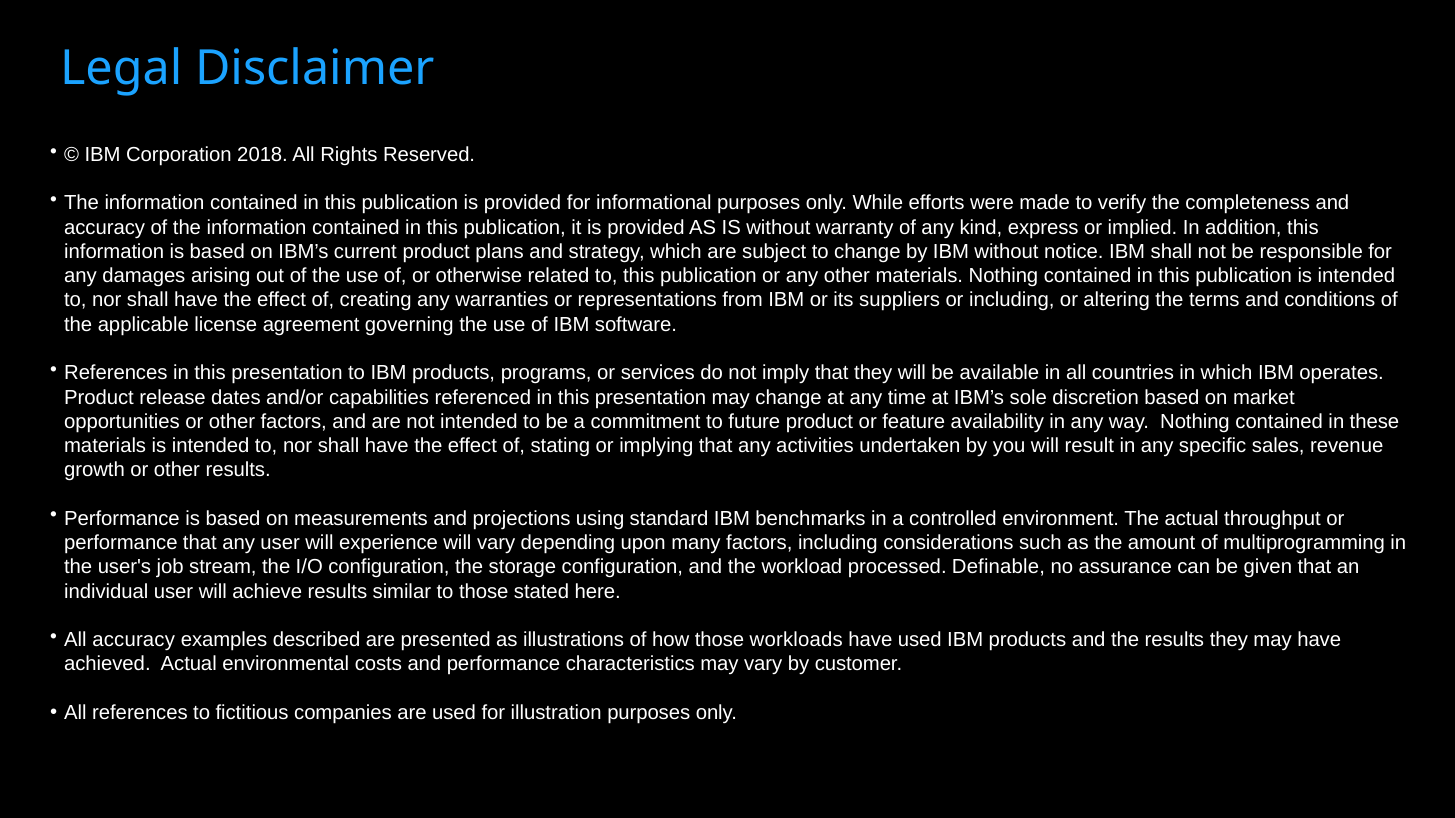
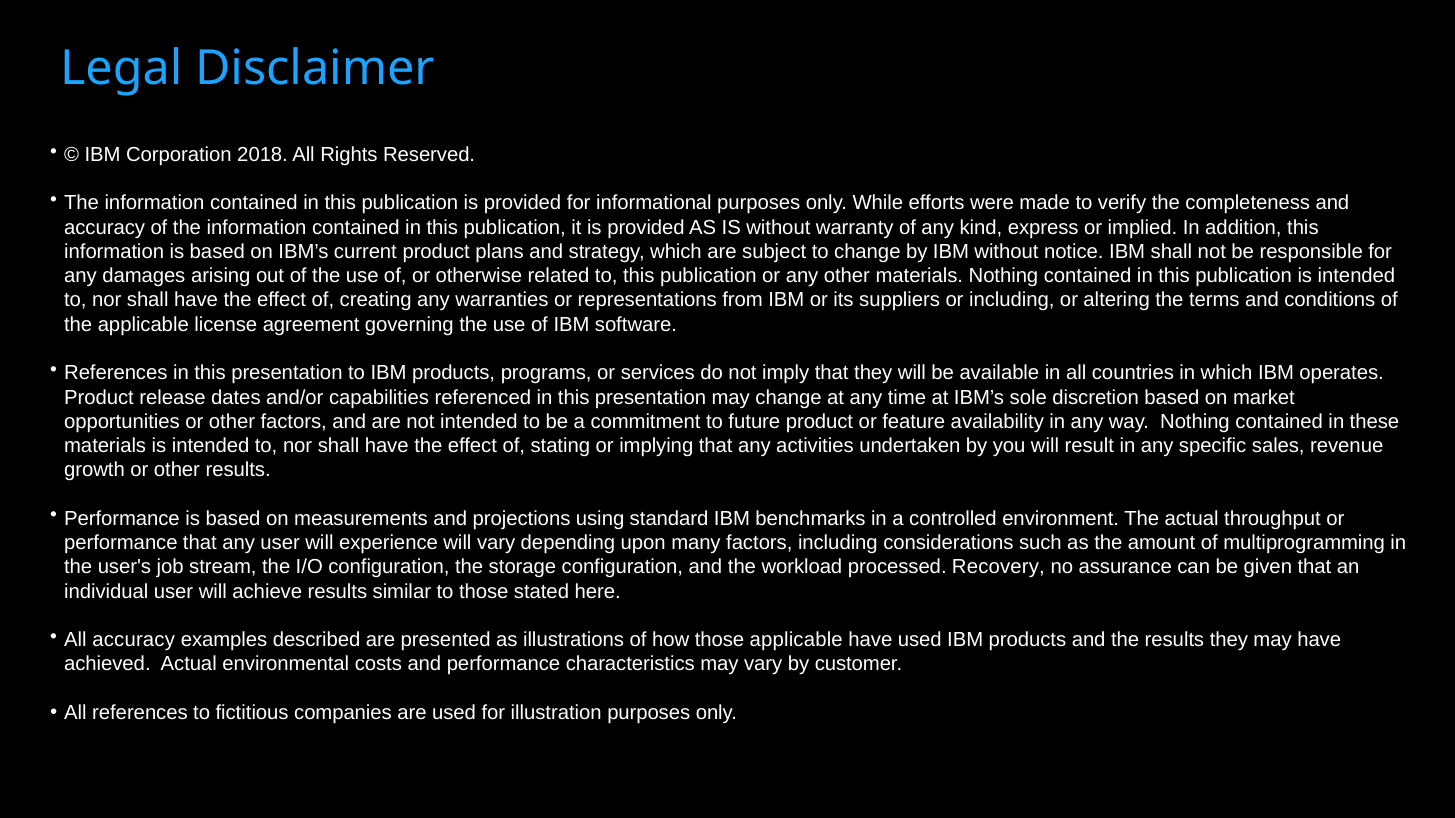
Definable: Definable -> Recovery
those workloads: workloads -> applicable
